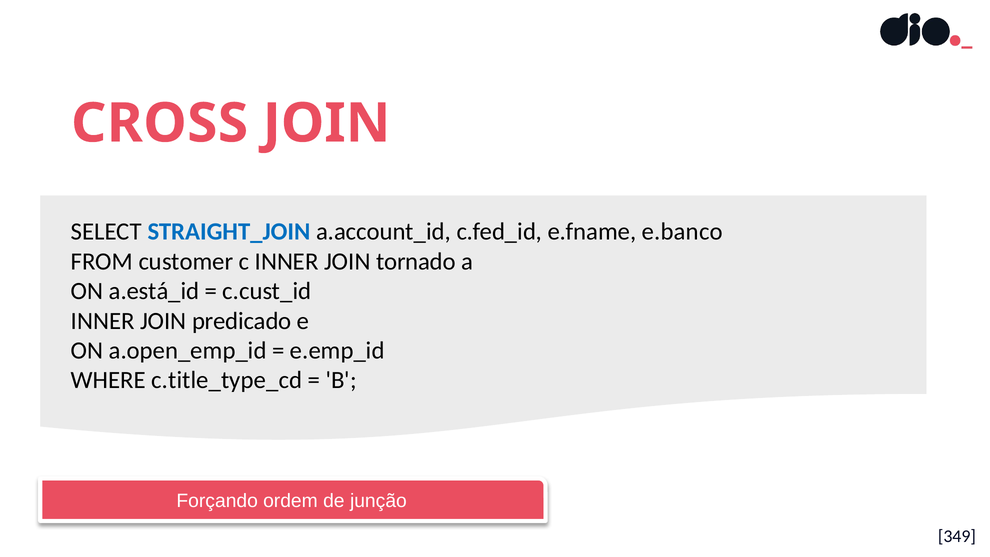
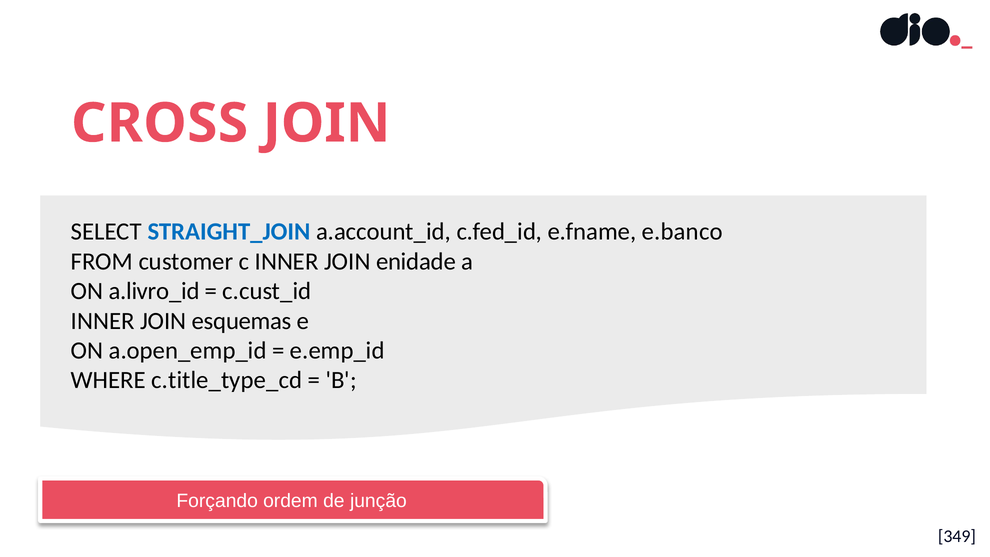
tornado: tornado -> enidade
a.está_id: a.está_id -> a.livro_id
predicado: predicado -> esquemas
